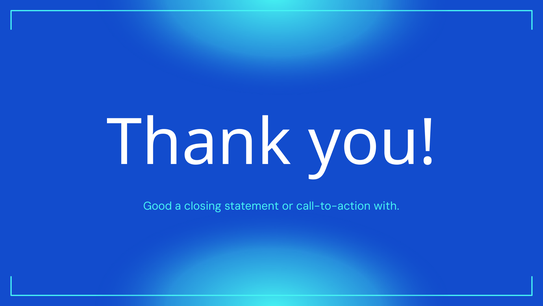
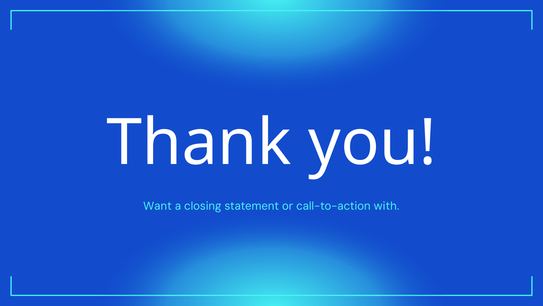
Good: Good -> Want
